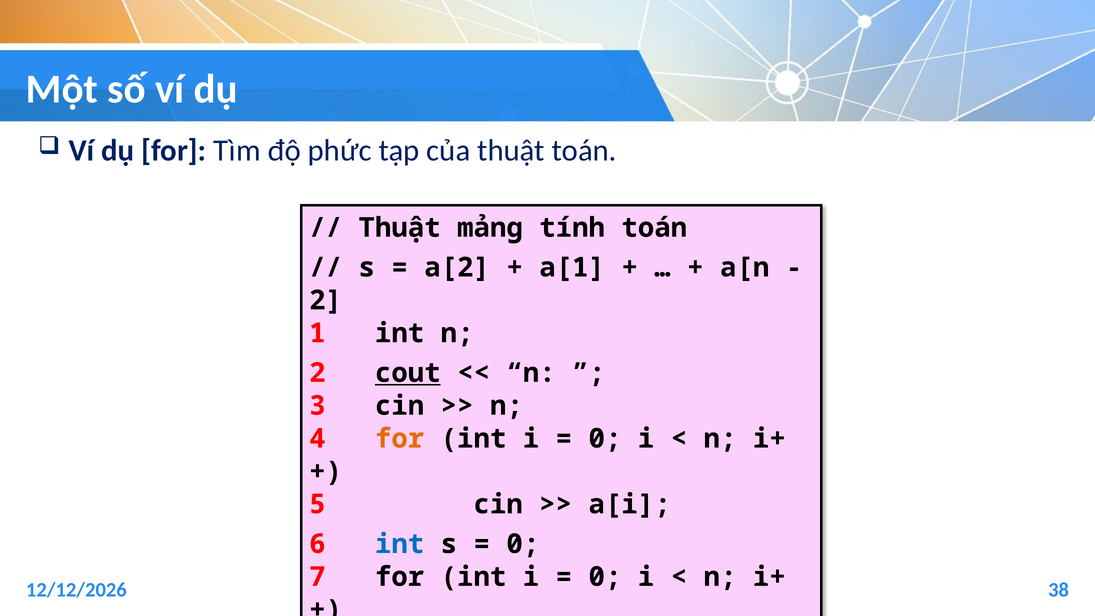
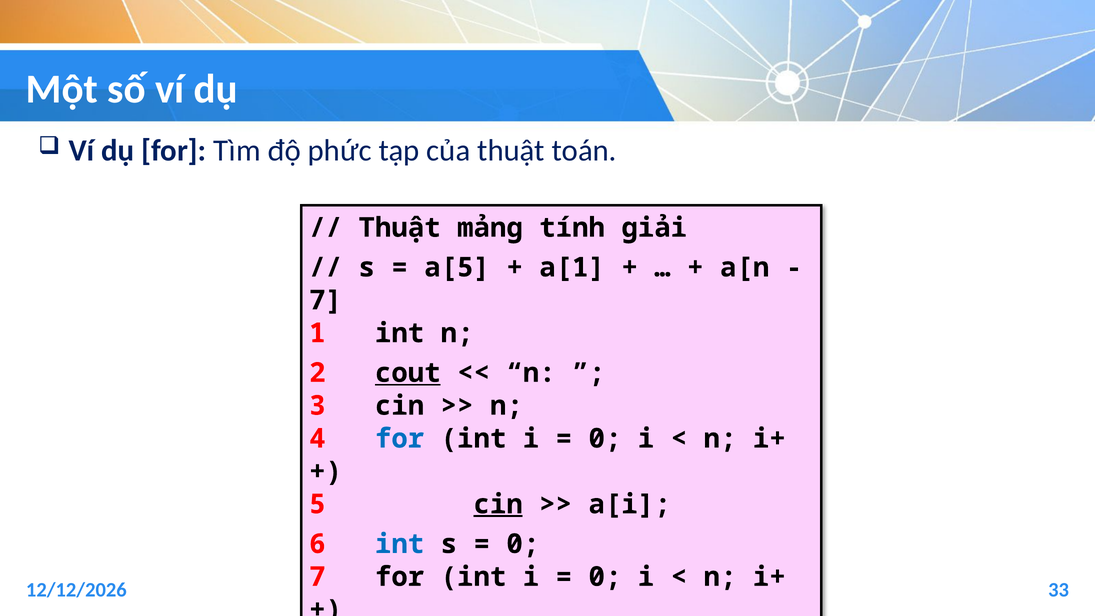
tính toán: toán -> giải
a[2: a[2 -> a[5
2 at (326, 300): 2 -> 7
for at (400, 438) colour: orange -> blue
cin at (498, 504) underline: none -> present
38: 38 -> 33
